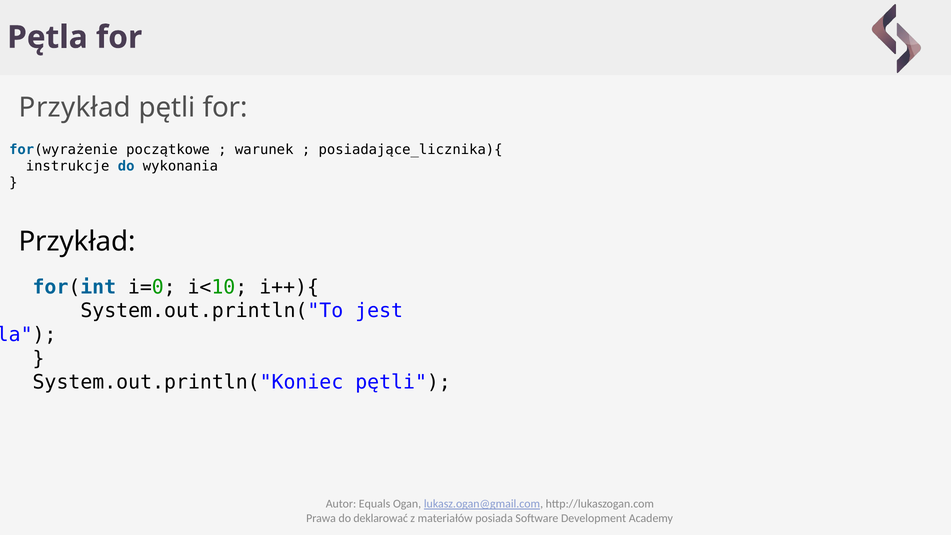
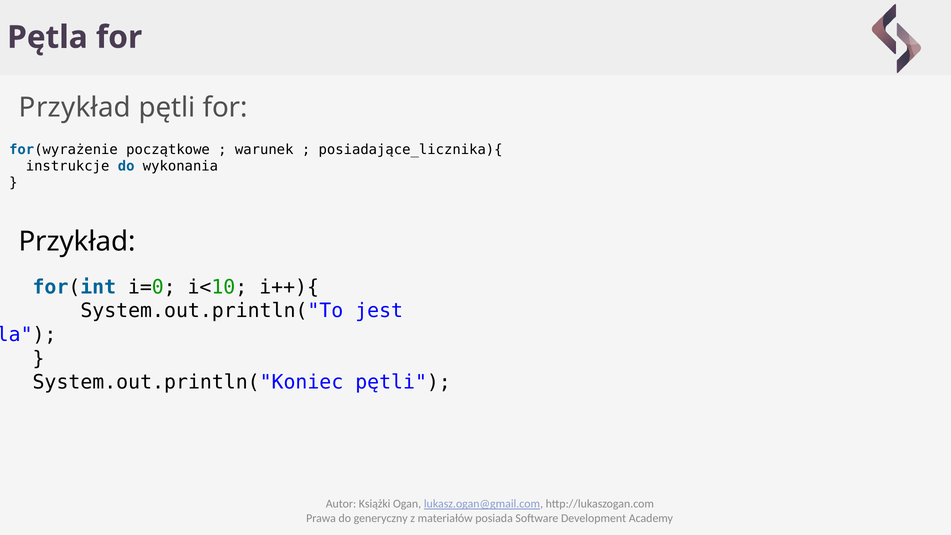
Equals: Equals -> Książki
deklarować: deklarować -> generyczny
